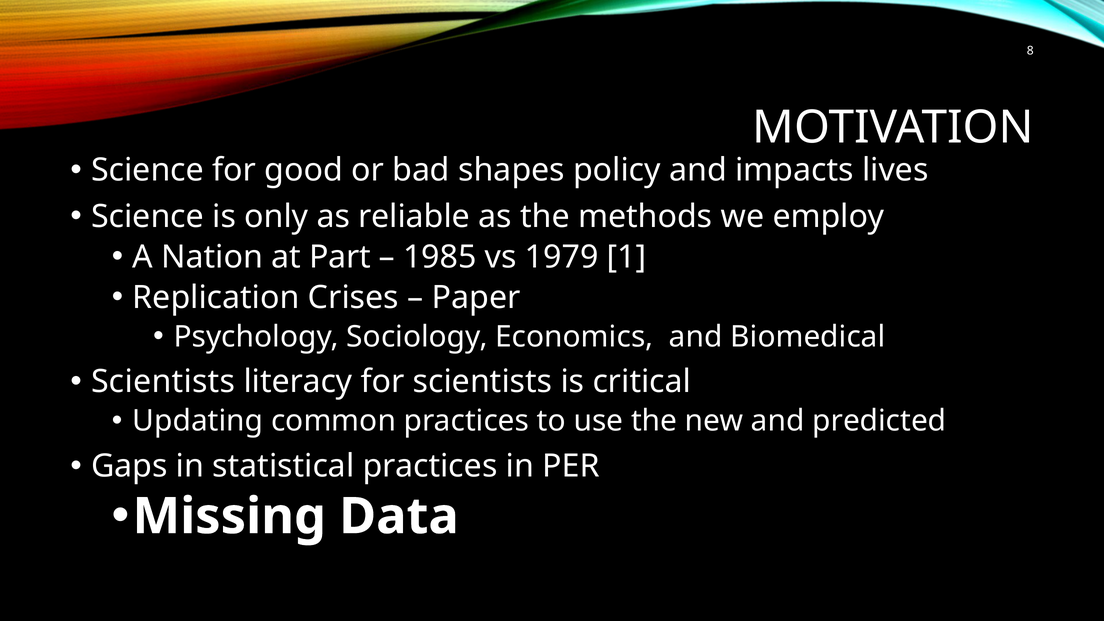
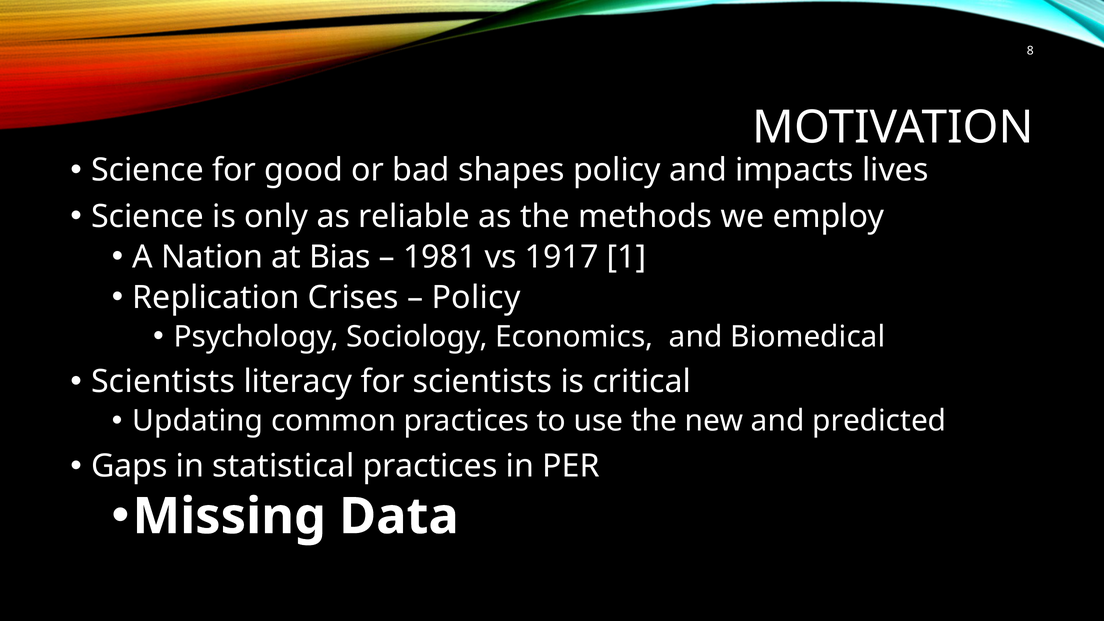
Part: Part -> Bias
1985: 1985 -> 1981
1979: 1979 -> 1917
Paper at (476, 297): Paper -> Policy
